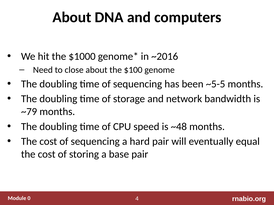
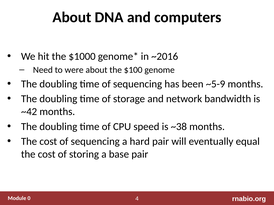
close: close -> were
~5-5: ~5-5 -> ~5-9
~79: ~79 -> ~42
~48: ~48 -> ~38
